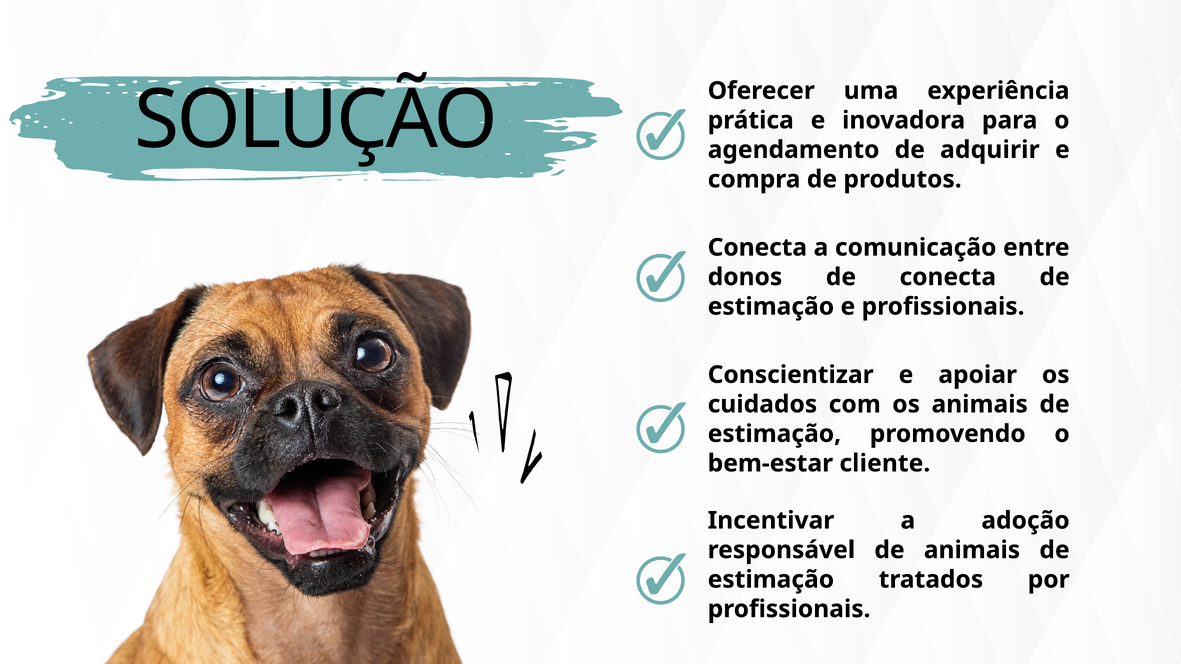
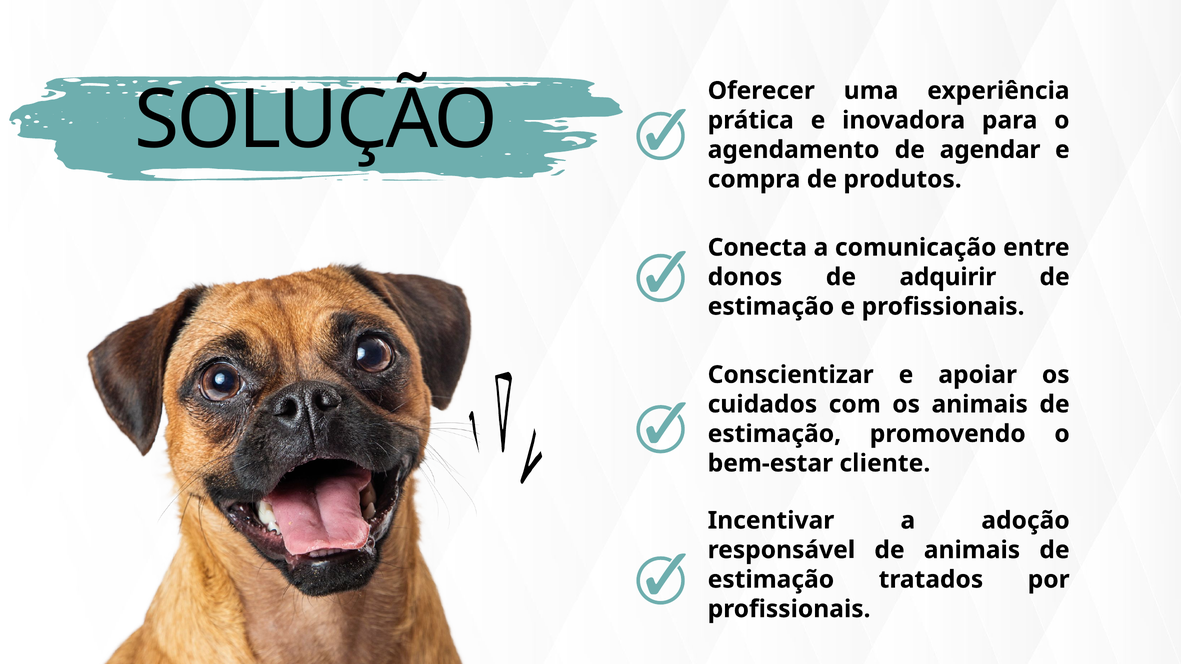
adquirir: adquirir -> agendar
de conecta: conecta -> adquirir
